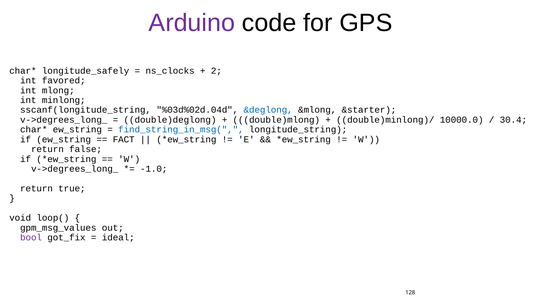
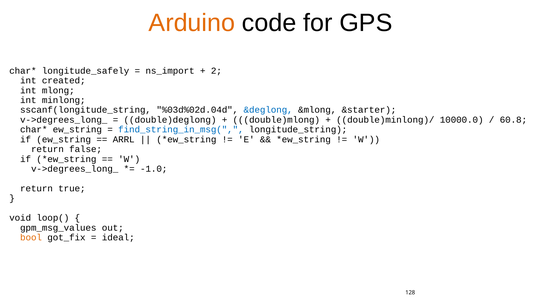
Arduino colour: purple -> orange
ns_clocks: ns_clocks -> ns_import
favored: favored -> created
30.4: 30.4 -> 60.8
FACT: FACT -> ARRL
bool colour: purple -> orange
